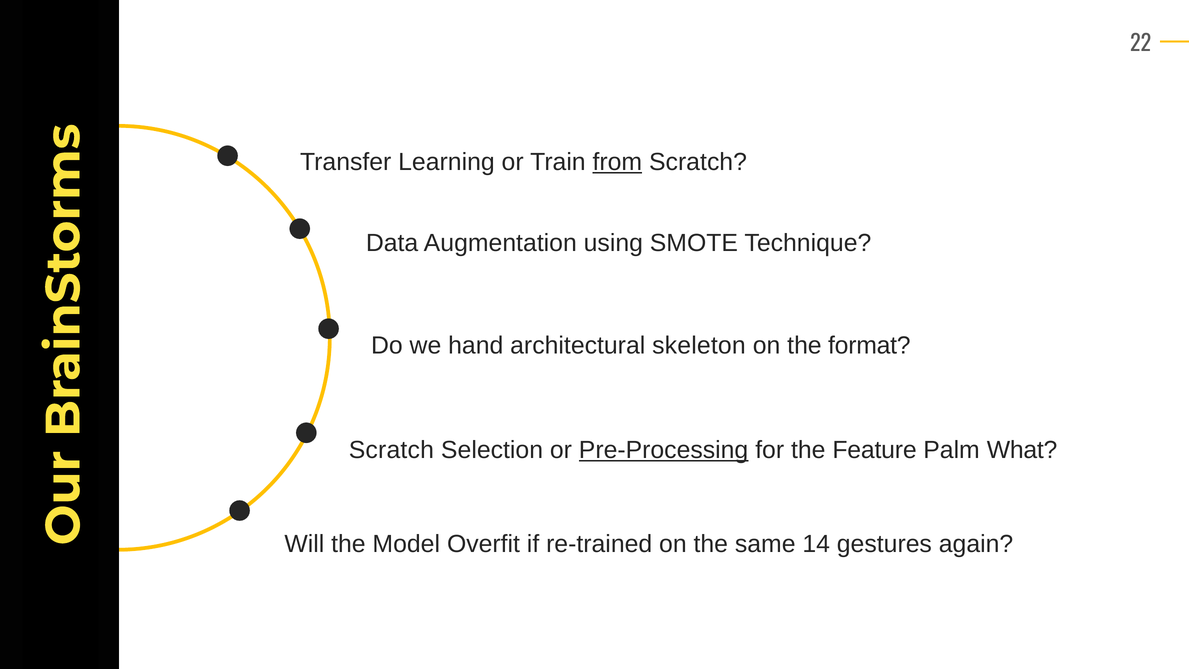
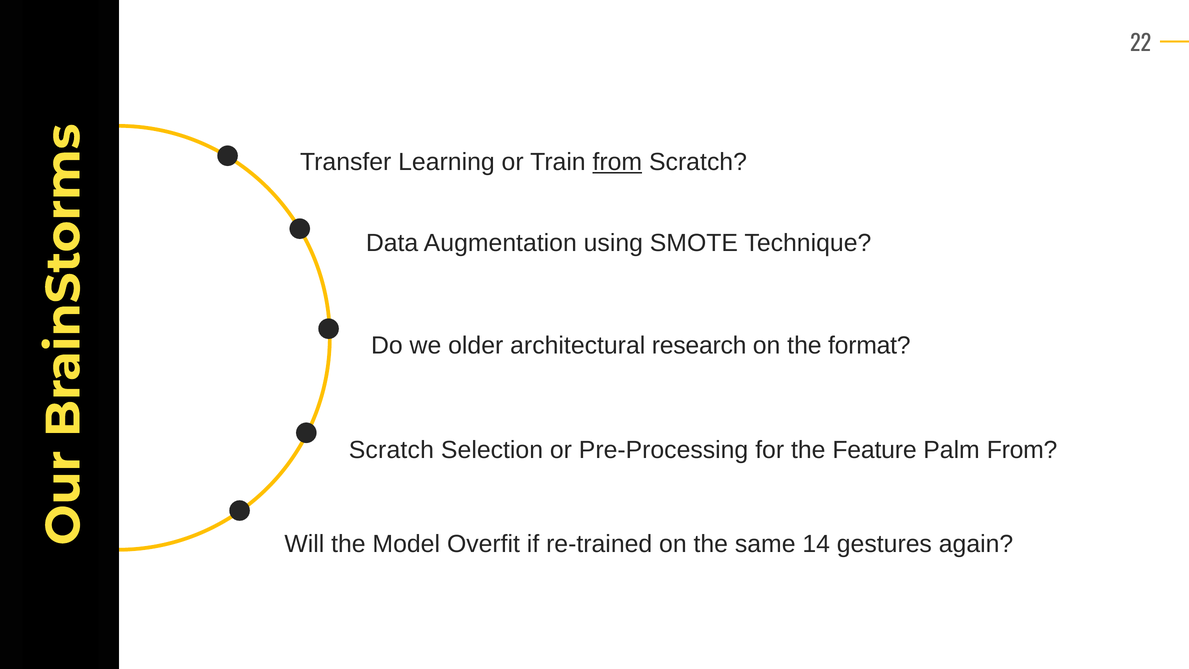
hand: hand -> older
skeleton: skeleton -> research
Pre-Processing underline: present -> none
Palm What: What -> From
